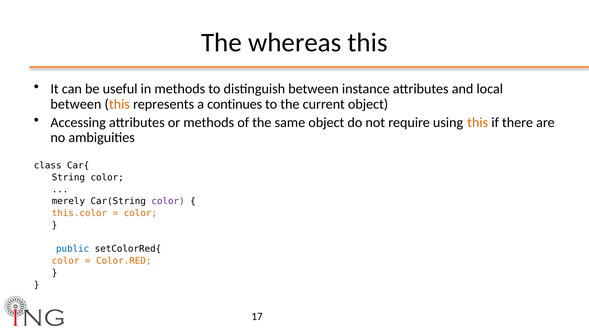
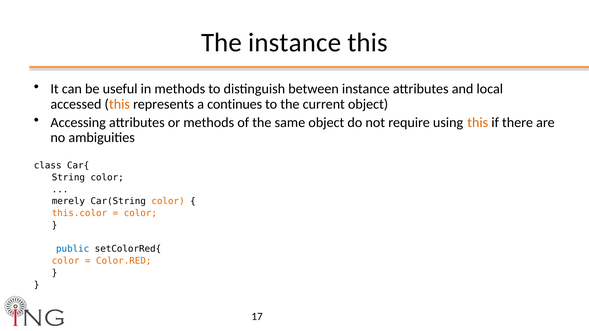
The whereas: whereas -> instance
between at (76, 104): between -> accessed
color at (168, 201) colour: purple -> orange
